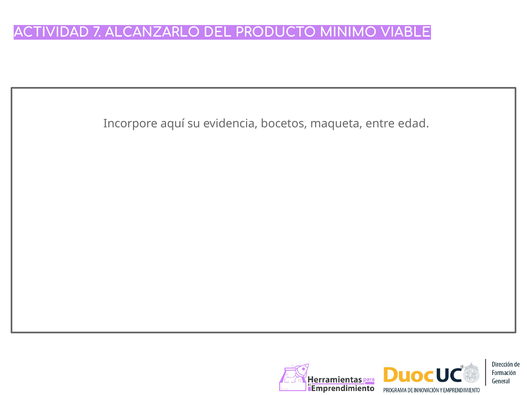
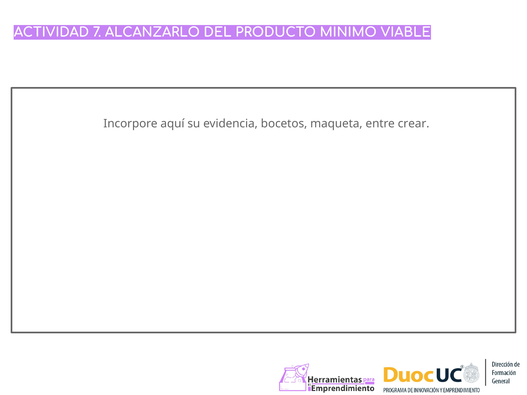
edad: edad -> crear
